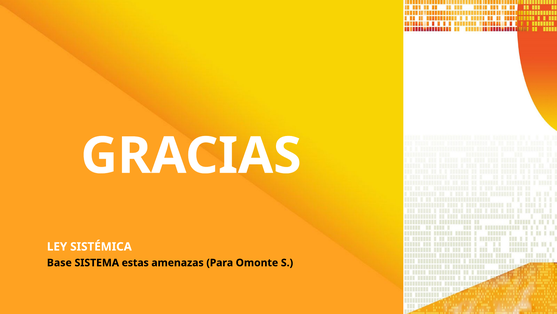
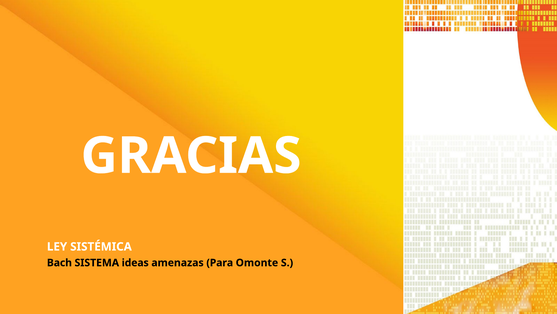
Base: Base -> Bach
estas: estas -> ideas
